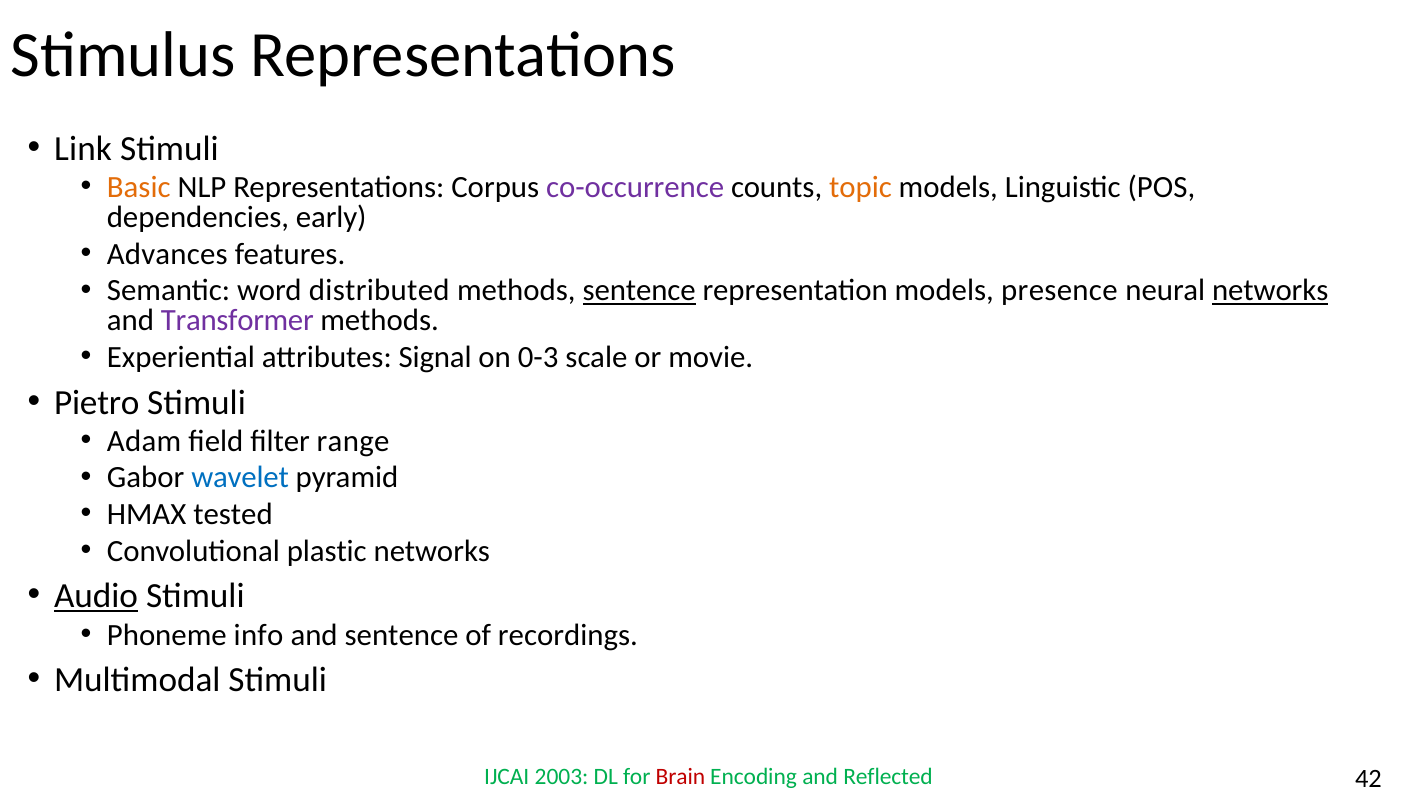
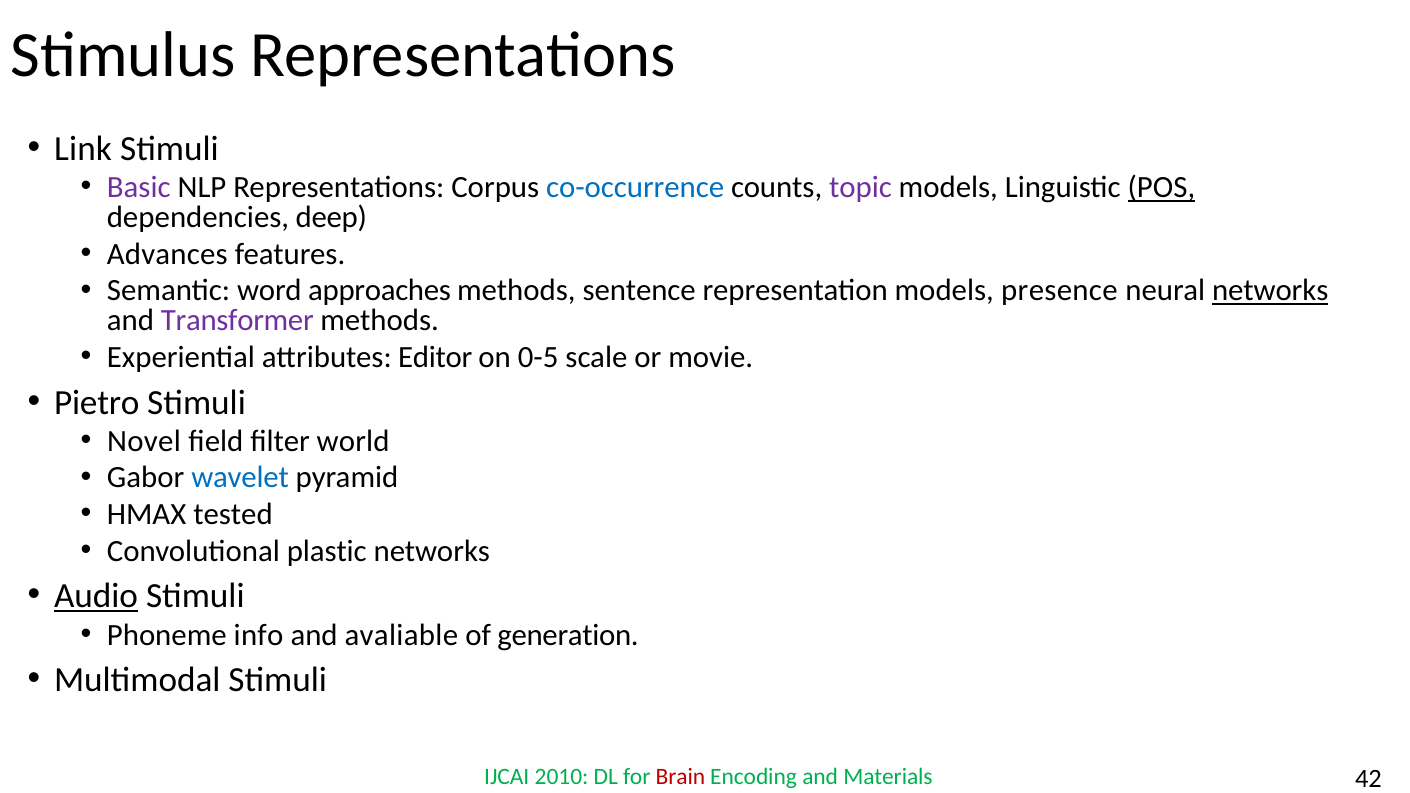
Basic colour: orange -> purple
co-occurrence colour: purple -> blue
topic colour: orange -> purple
POS underline: none -> present
early: early -> deep
distributed: distributed -> approaches
sentence at (639, 291) underline: present -> none
Signal: Signal -> Editor
0-3: 0-3 -> 0-5
Adam: Adam -> Novel
range: range -> world
and sentence: sentence -> avaliable
recordings: recordings -> generation
2003: 2003 -> 2010
Reflected: Reflected -> Materials
